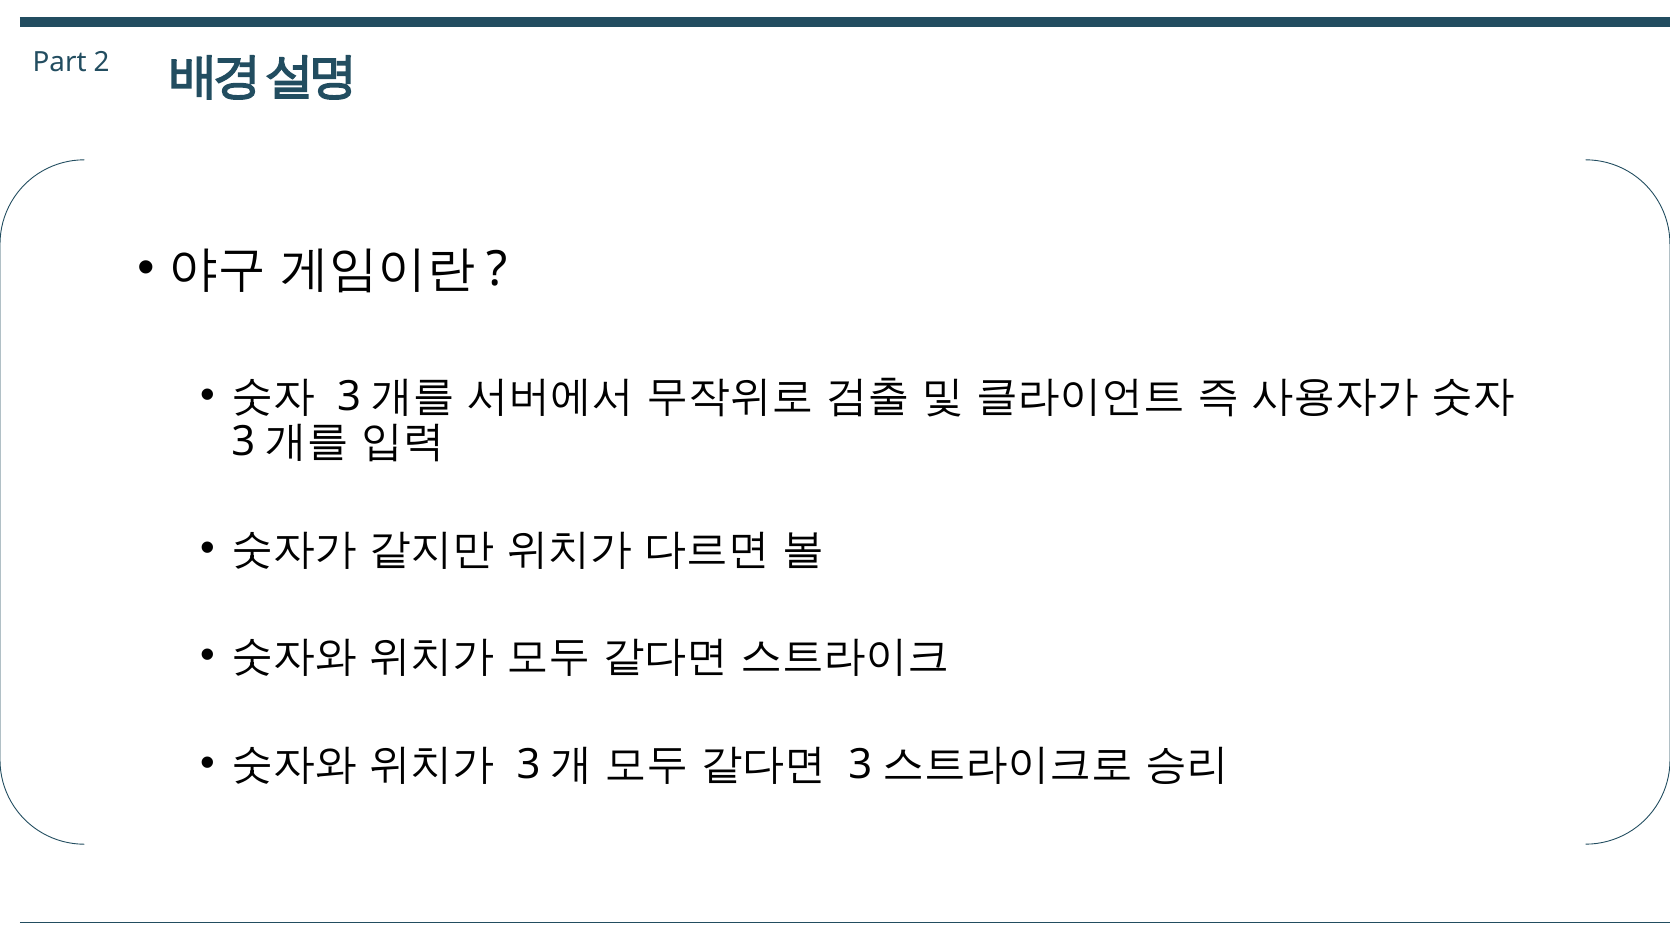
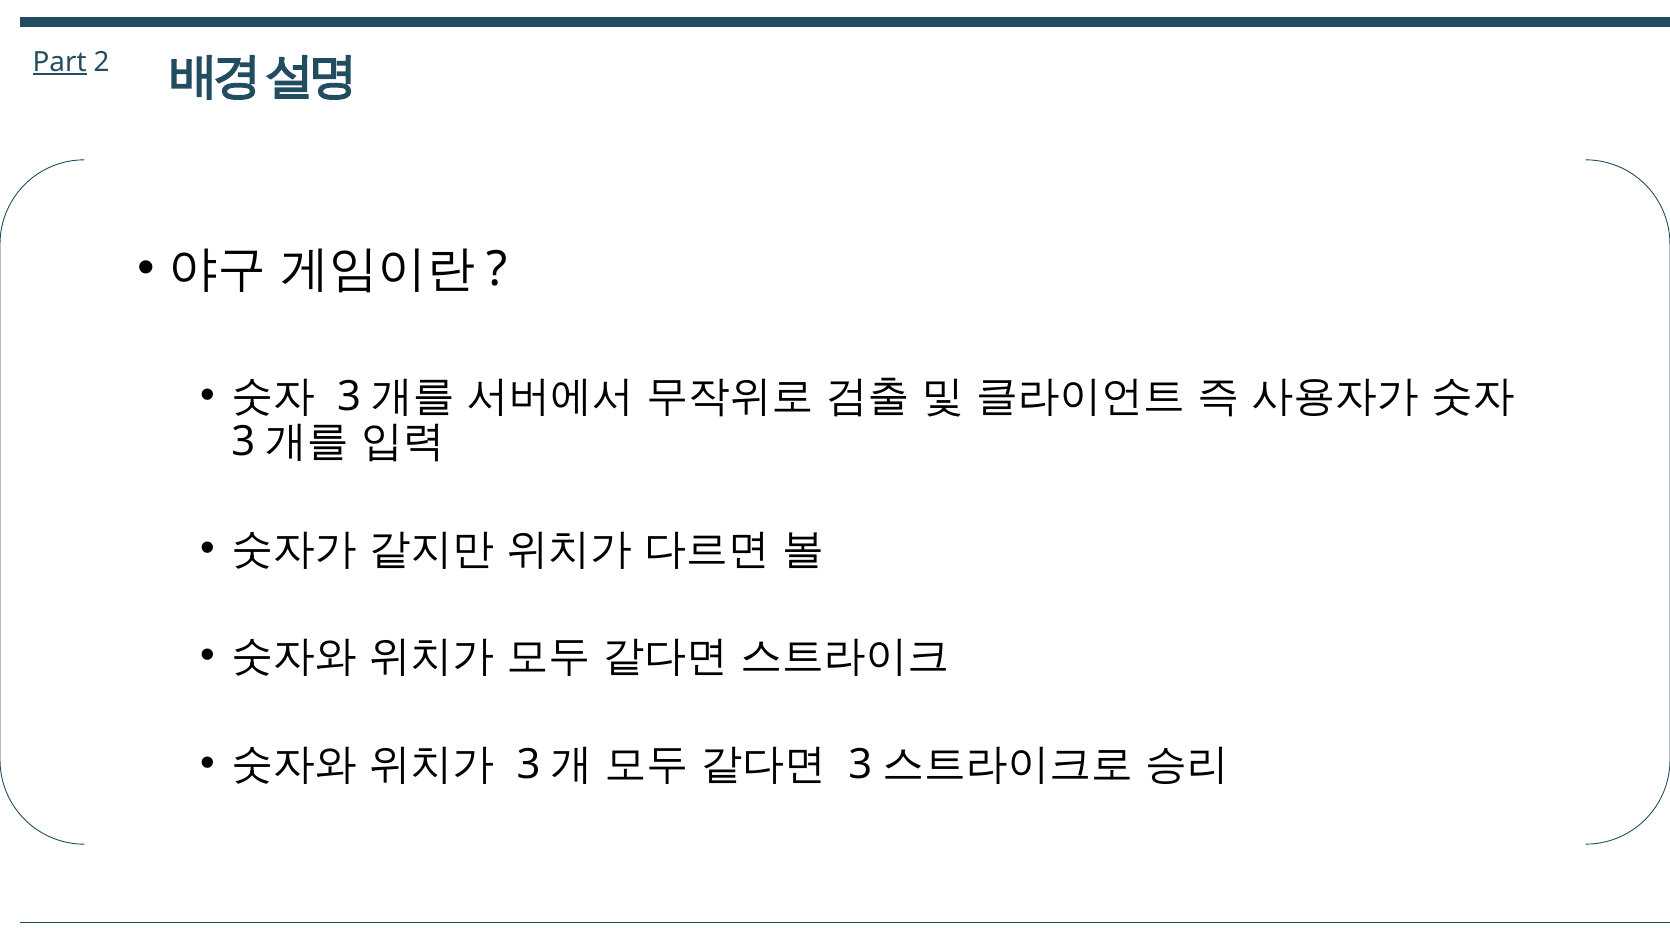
Part underline: none -> present
